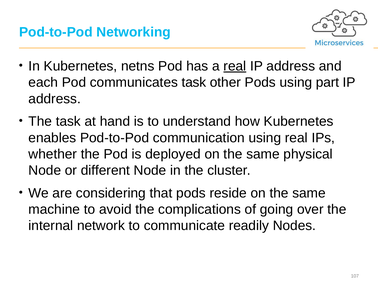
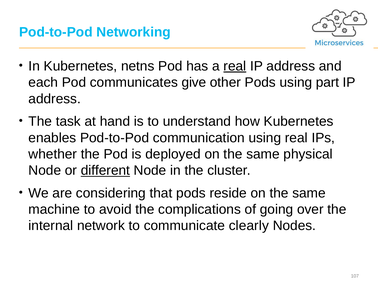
communicates task: task -> give
different underline: none -> present
readily: readily -> clearly
